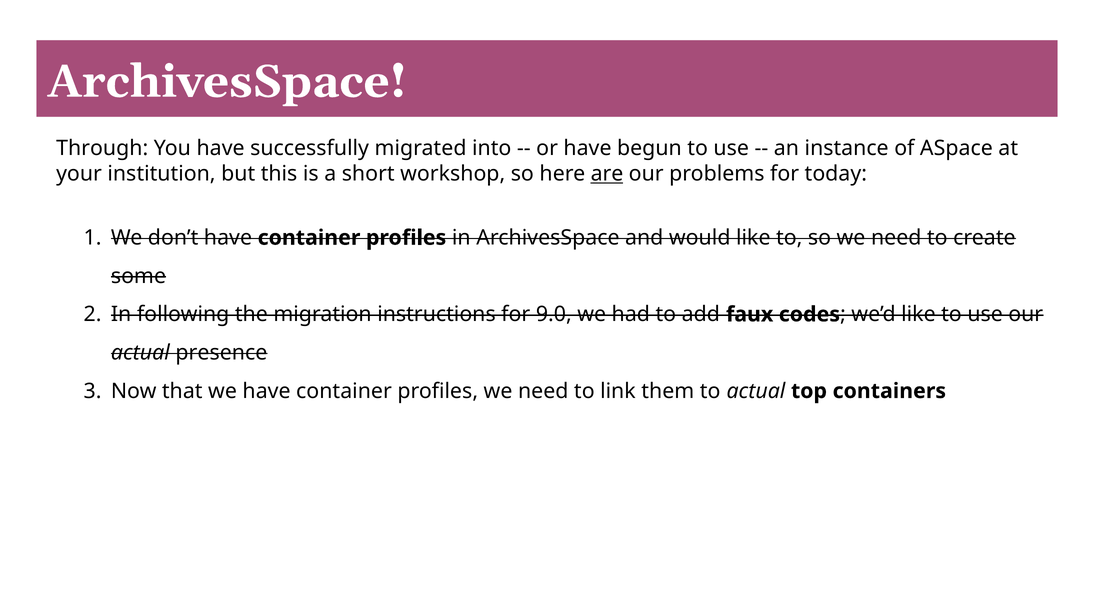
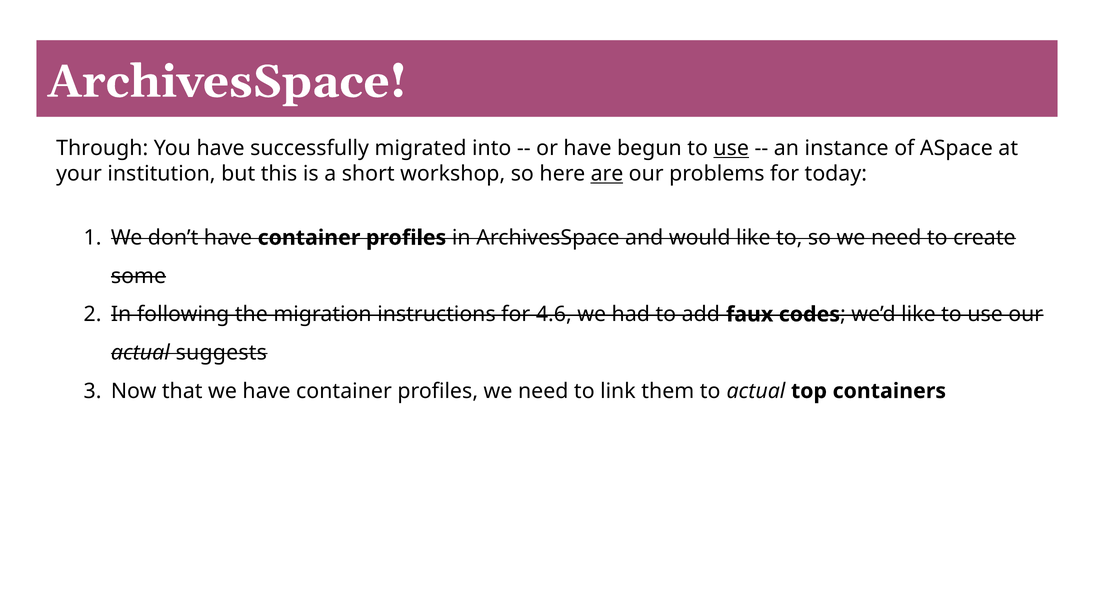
use at (731, 148) underline: none -> present
9.0: 9.0 -> 4.6
presence: presence -> suggests
